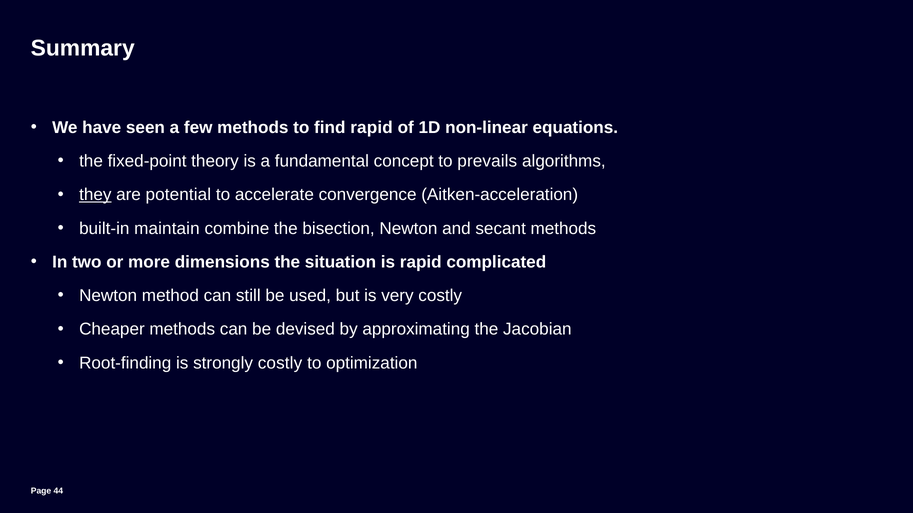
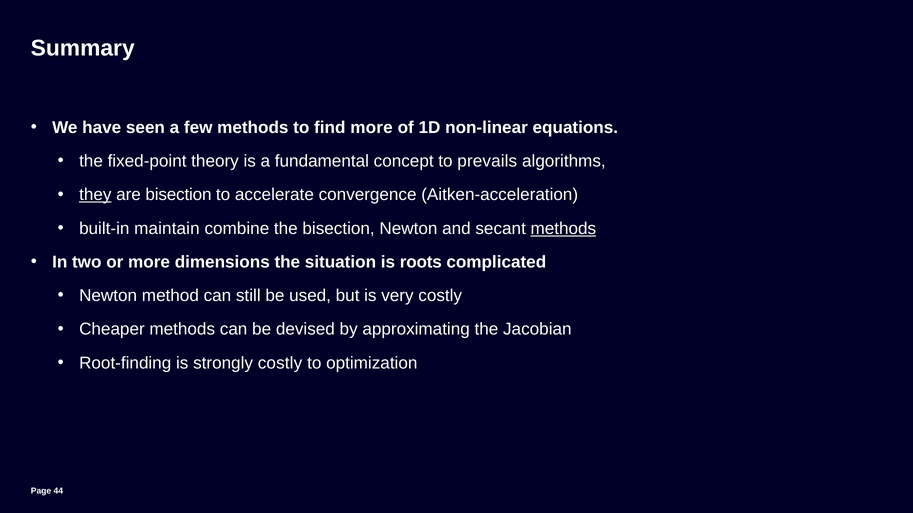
find rapid: rapid -> more
are potential: potential -> bisection
methods at (563, 229) underline: none -> present
is rapid: rapid -> roots
